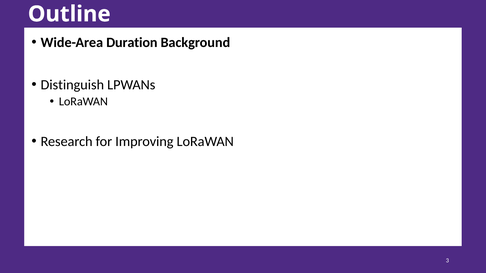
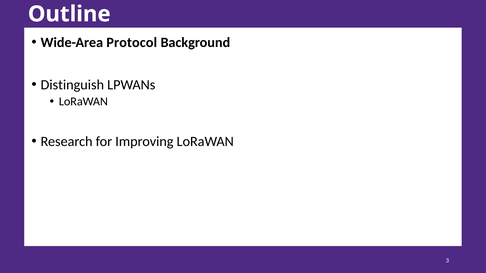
Duration: Duration -> Protocol
